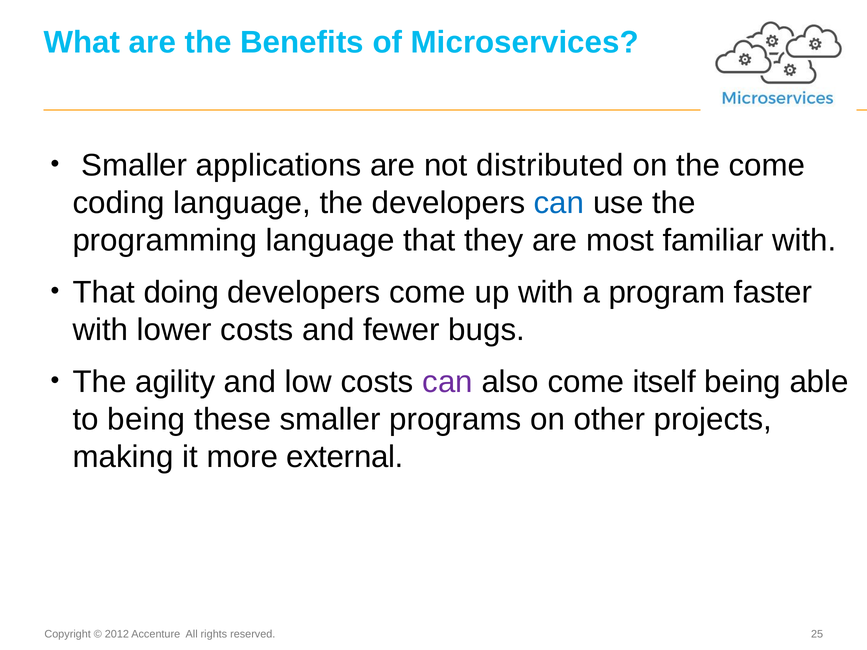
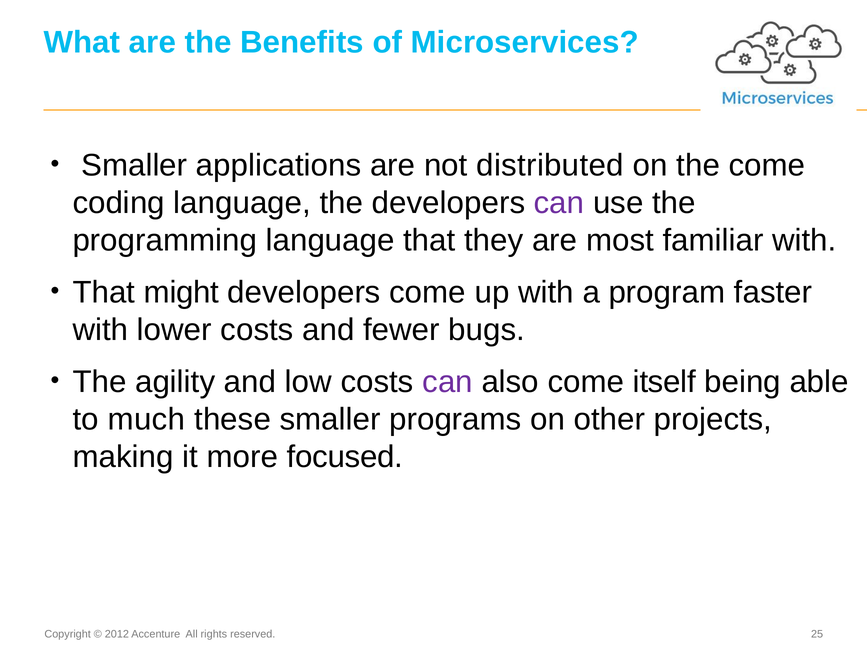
can at (559, 203) colour: blue -> purple
doing: doing -> might
to being: being -> much
external: external -> focused
